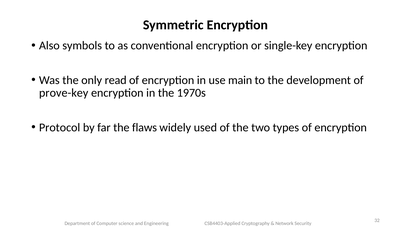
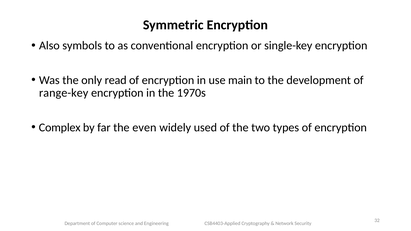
prove-key: prove-key -> range-key
Protocol: Protocol -> Complex
flaws: flaws -> even
